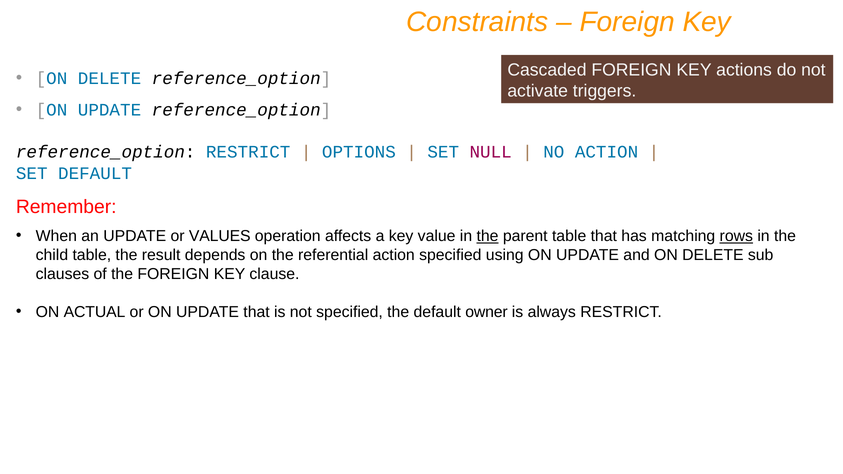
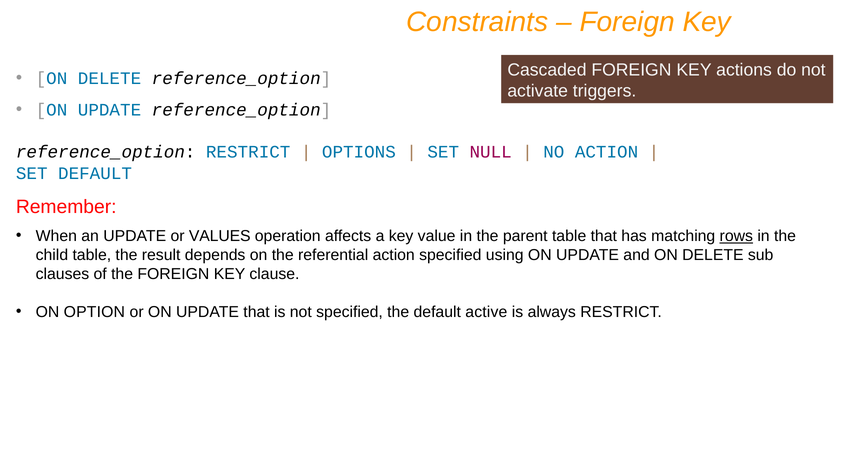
the at (488, 236) underline: present -> none
ACTUAL: ACTUAL -> OPTION
owner: owner -> active
